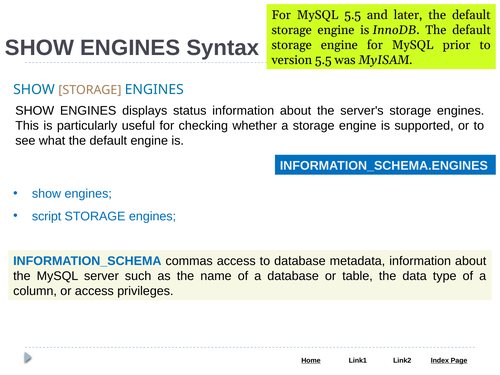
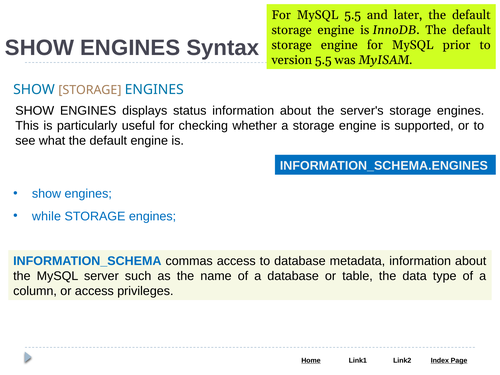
script: script -> while
